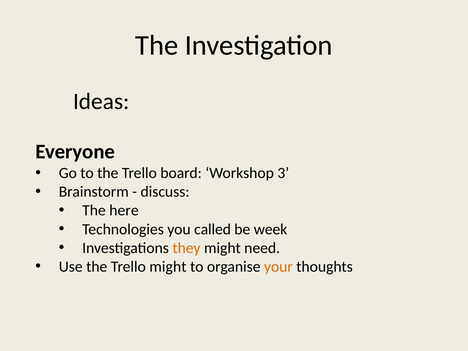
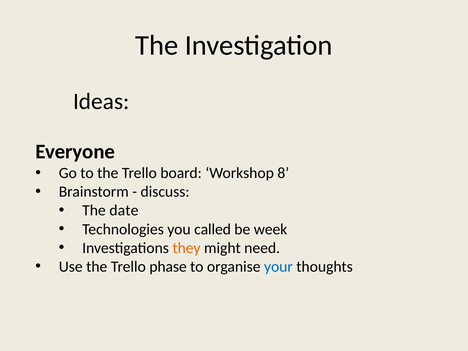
3: 3 -> 8
here: here -> date
Trello might: might -> phase
your colour: orange -> blue
